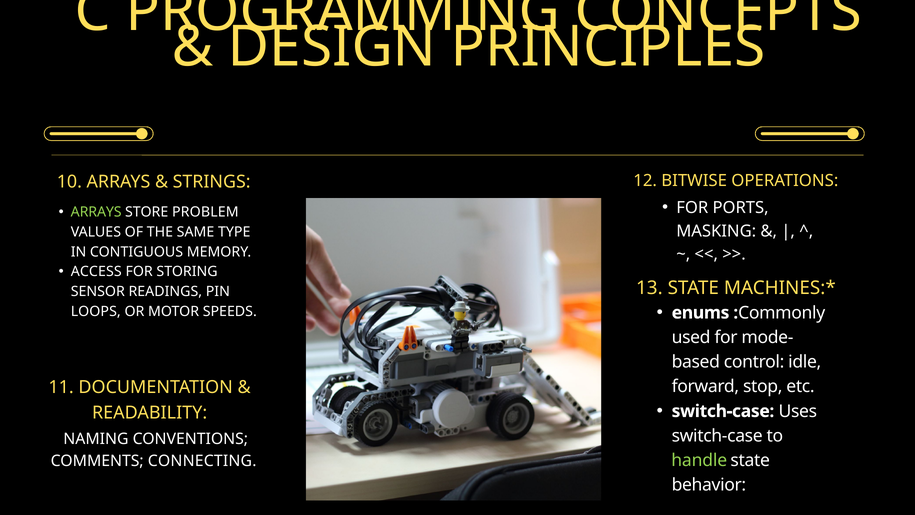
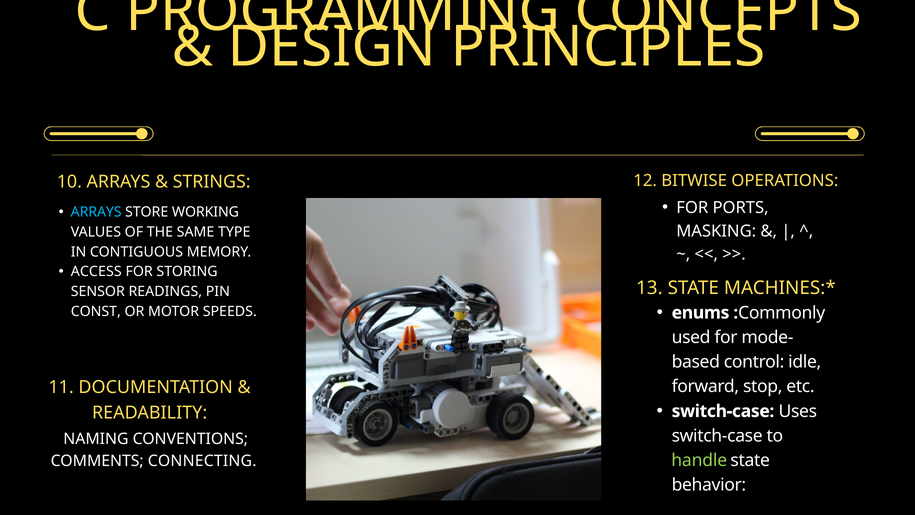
ARRAYS at (96, 212) colour: light green -> light blue
PROBLEM: PROBLEM -> WORKING
LOOPS: LOOPS -> CONST
